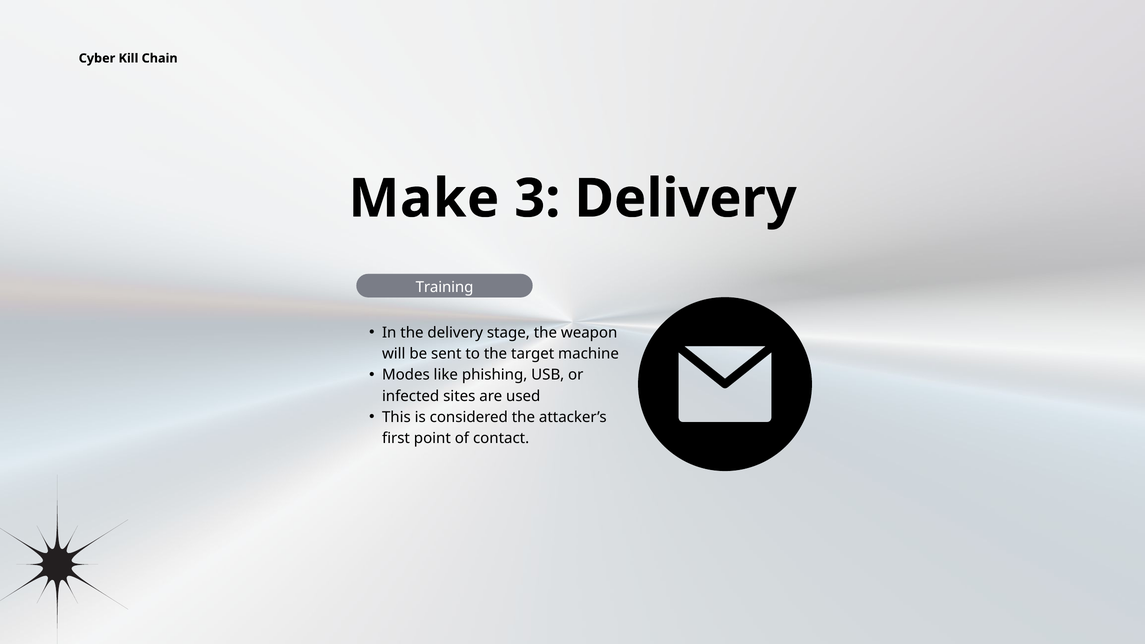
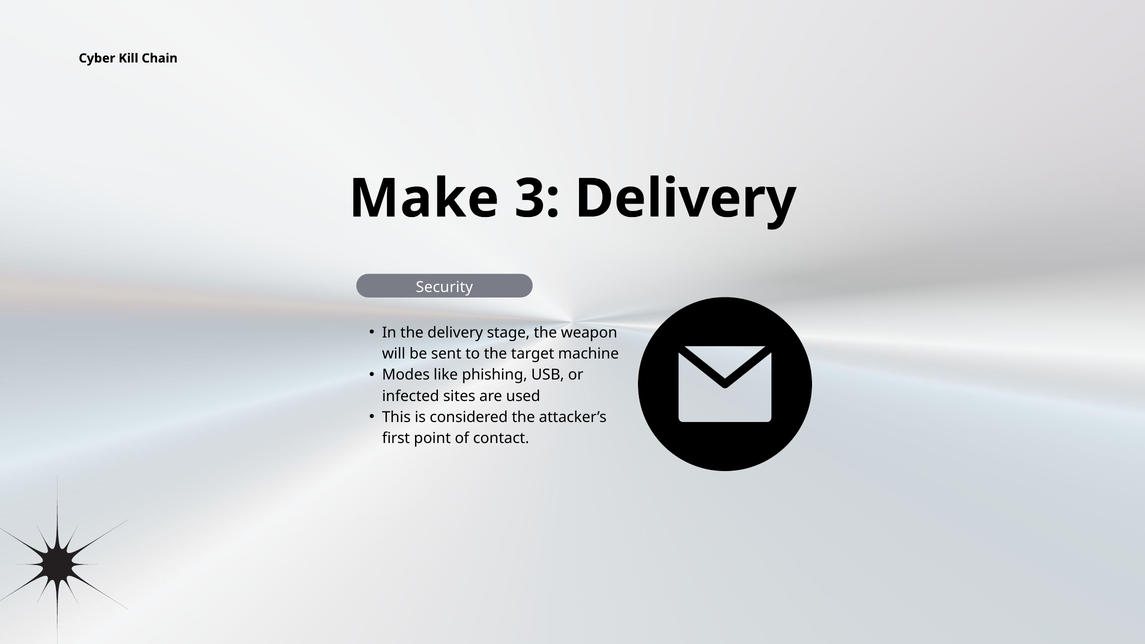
Training: Training -> Security
